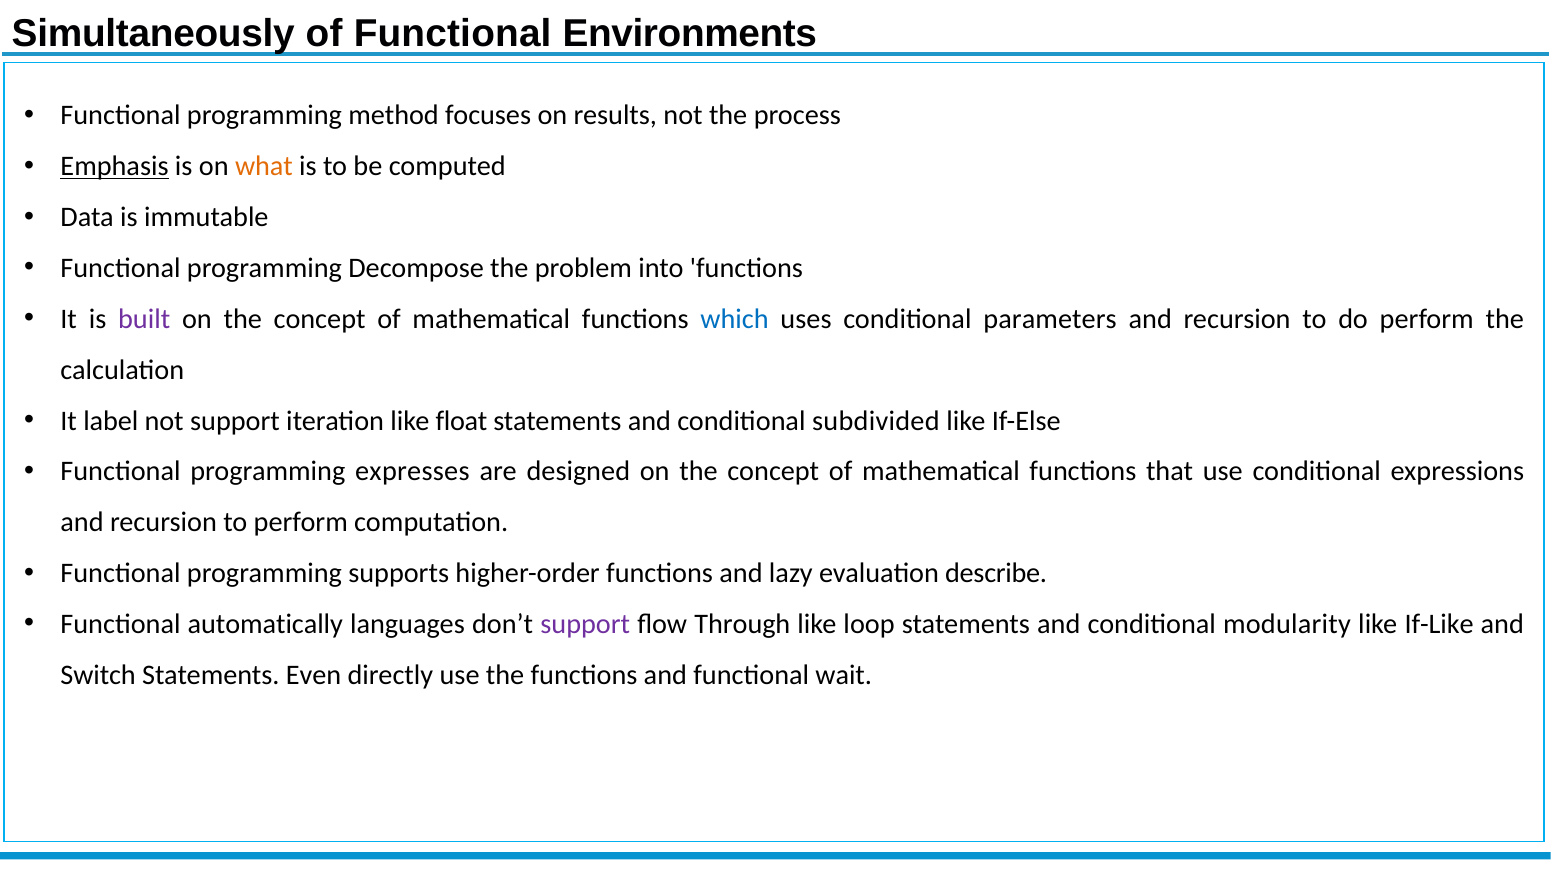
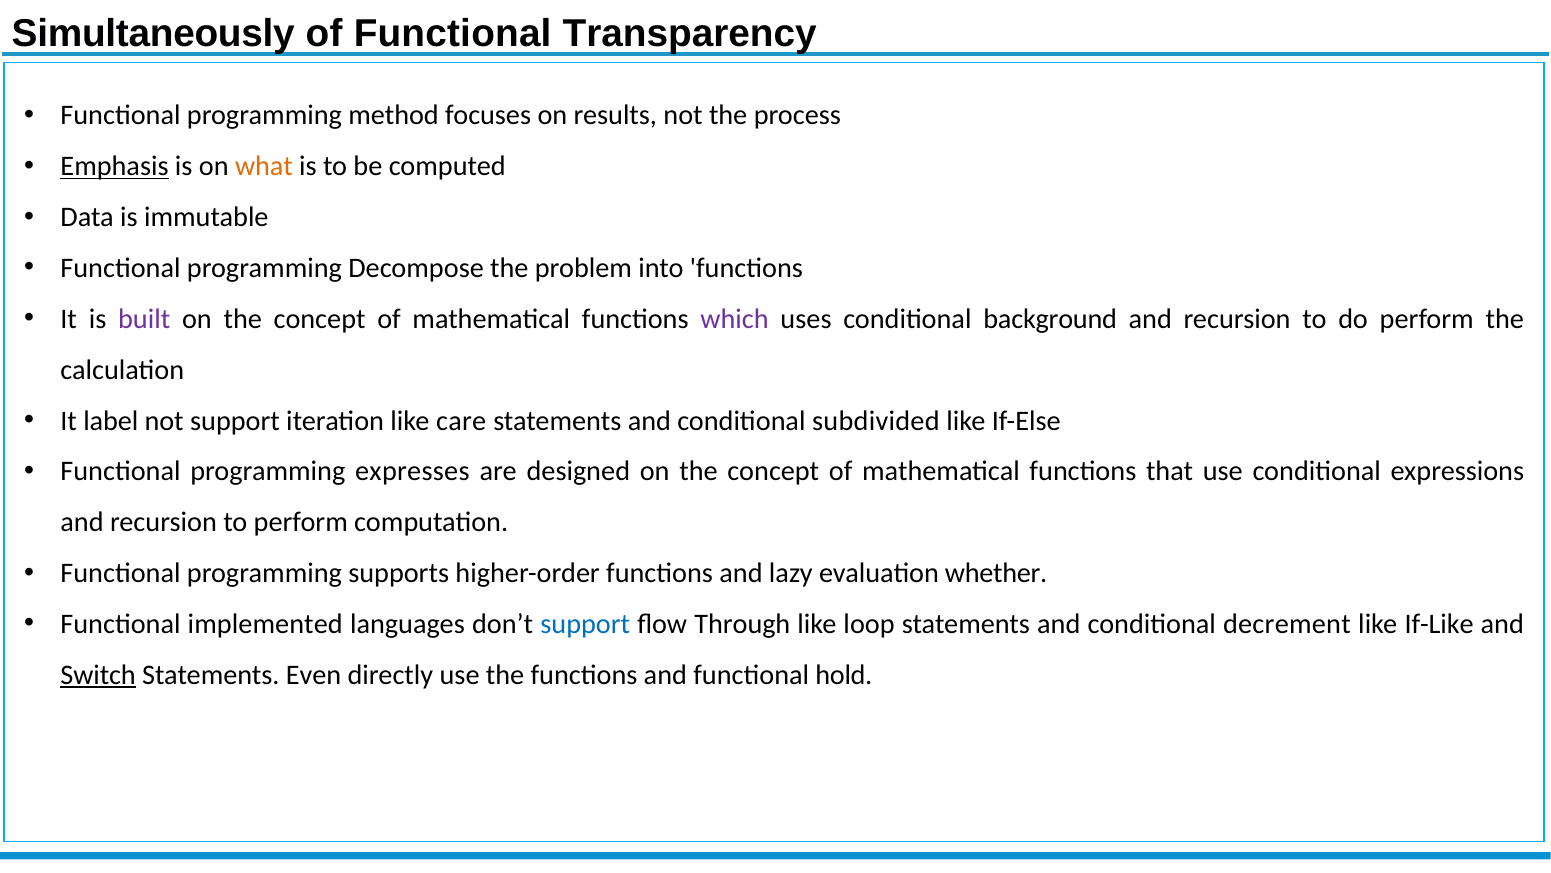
Environments: Environments -> Transparency
which colour: blue -> purple
parameters: parameters -> background
float: float -> care
describe: describe -> whether
automatically: automatically -> implemented
support at (585, 624) colour: purple -> blue
modularity: modularity -> decrement
Switch underline: none -> present
wait: wait -> hold
